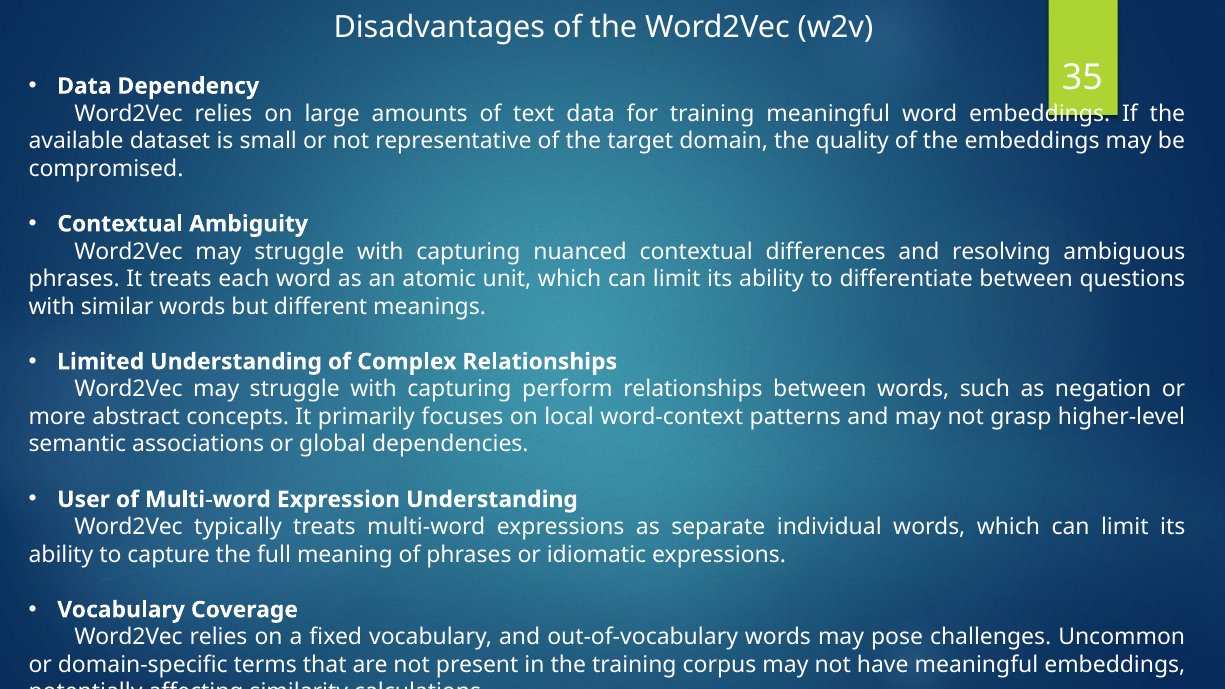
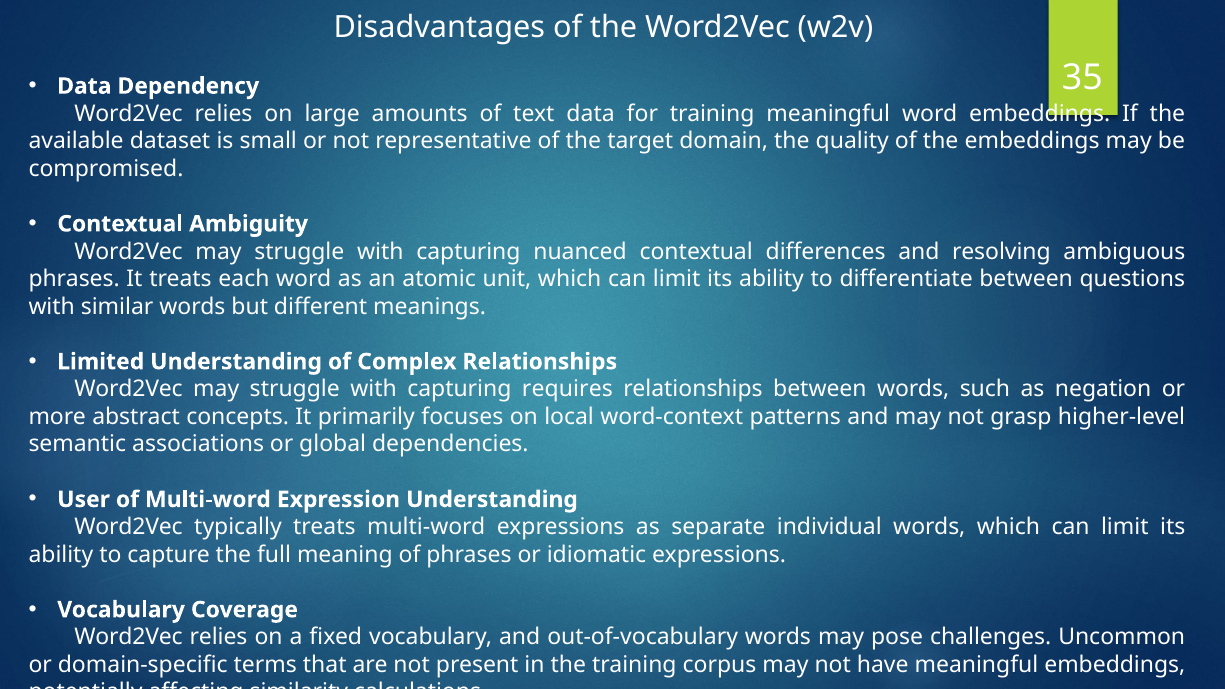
perform: perform -> requires
